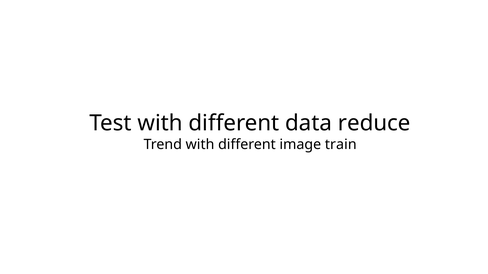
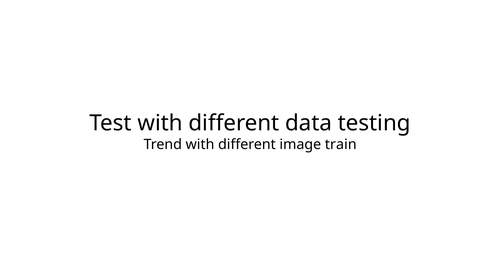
reduce: reduce -> testing
